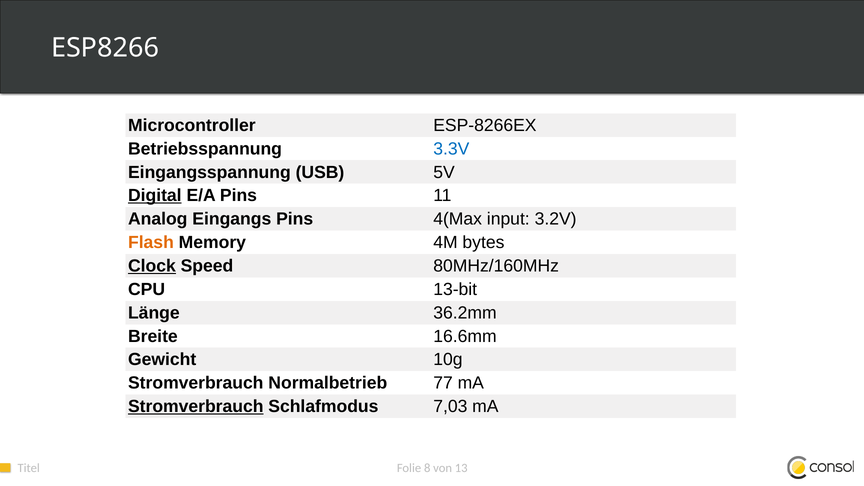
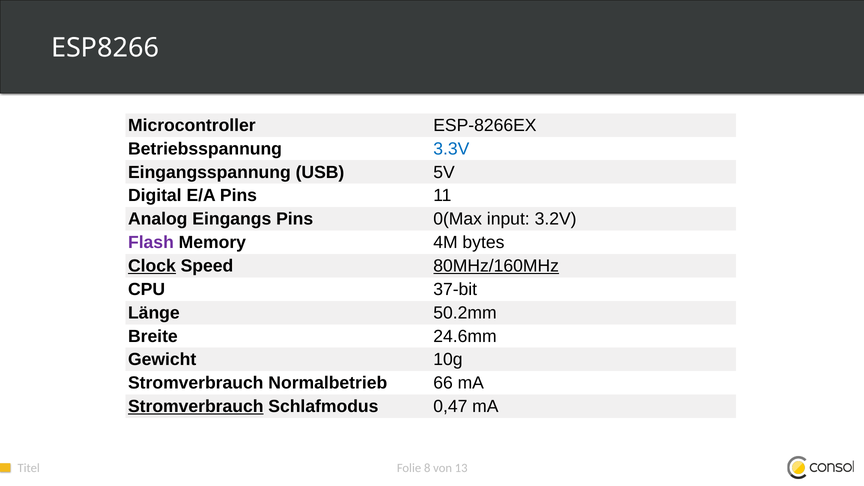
Digital underline: present -> none
4(Max: 4(Max -> 0(Max
Flash colour: orange -> purple
80MHz/160MHz underline: none -> present
13-bit: 13-bit -> 37-bit
36.2mm: 36.2mm -> 50.2mm
16.6mm: 16.6mm -> 24.6mm
77: 77 -> 66
7,03: 7,03 -> 0,47
